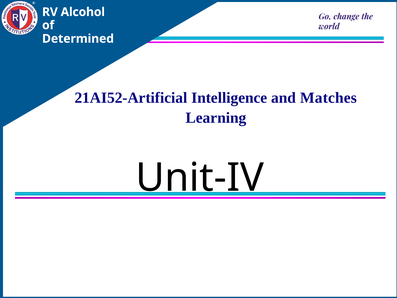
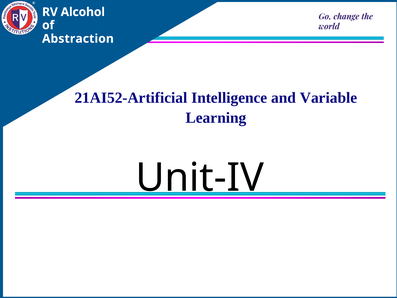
Determined: Determined -> Abstraction
Matches: Matches -> Variable
